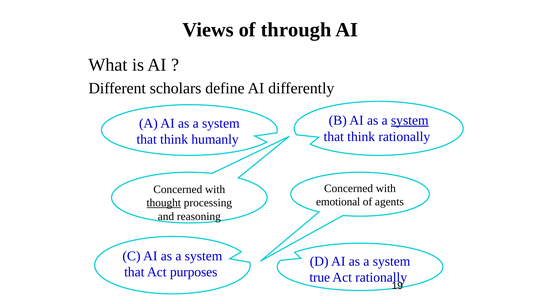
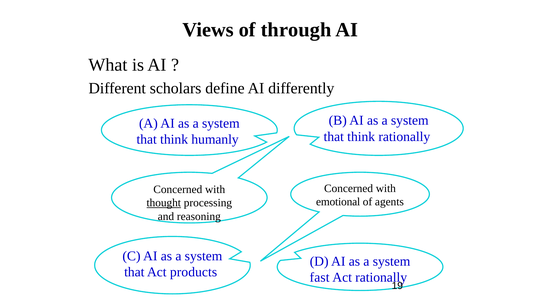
system at (410, 121) underline: present -> none
purposes: purposes -> products
true: true -> fast
